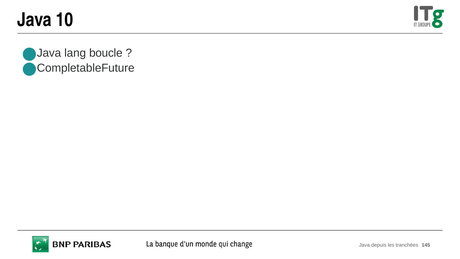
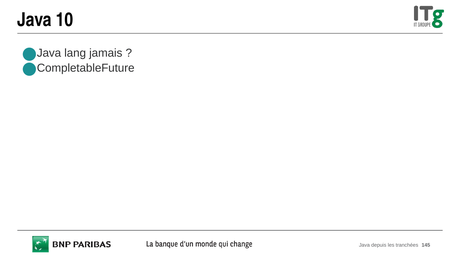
boucle: boucle -> jamais
